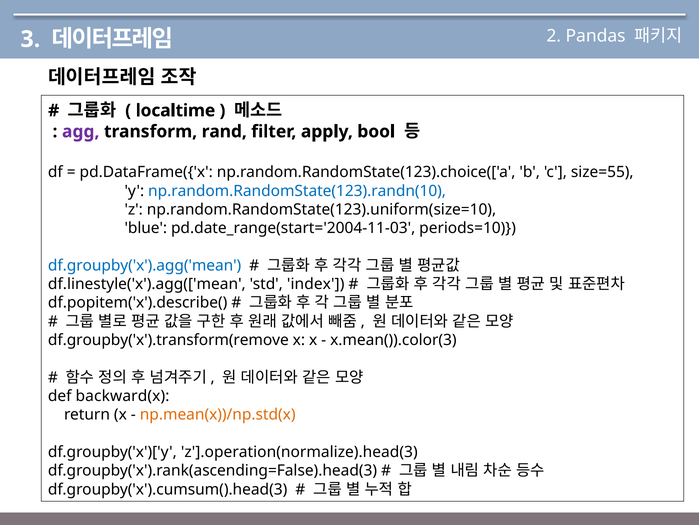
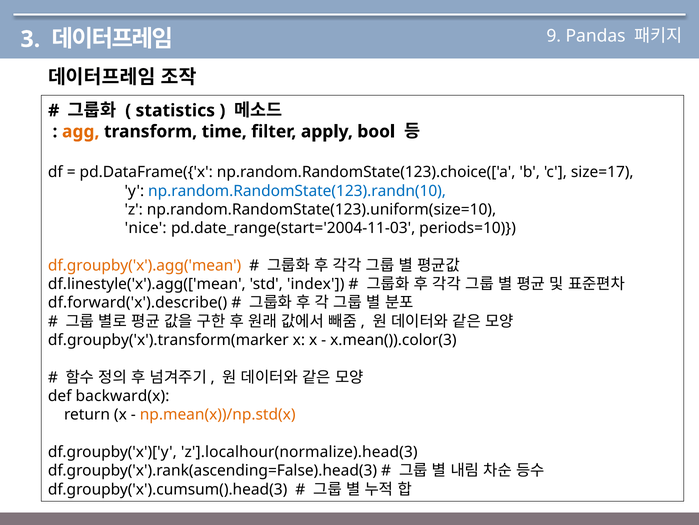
2: 2 -> 9
localtime: localtime -> statistics
agg colour: purple -> orange
rand: rand -> time
size=55: size=55 -> size=17
blue: blue -> nice
df.groupby('x').agg('mean colour: blue -> orange
df.popitem('x').describe(: df.popitem('x').describe( -> df.forward('x').describe(
df.groupby('x').transform(remove: df.groupby('x').transform(remove -> df.groupby('x').transform(marker
z'].operation(normalize).head(3: z'].operation(normalize).head(3 -> z'].localhour(normalize).head(3
